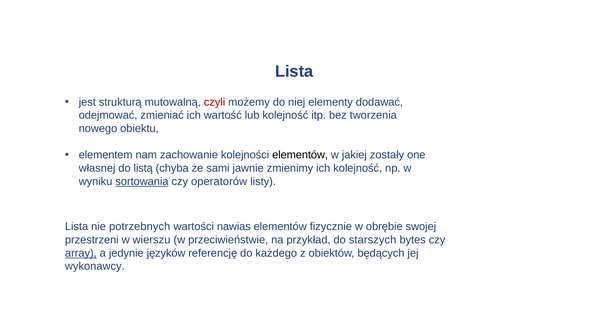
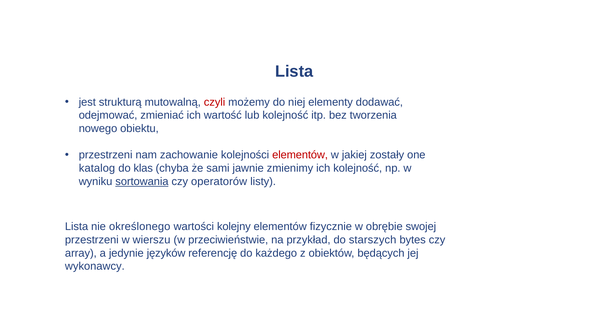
elementem at (106, 155): elementem -> przestrzeni
elementów at (300, 155) colour: black -> red
własnej: własnej -> katalog
listą: listą -> klas
potrzebnych: potrzebnych -> określonego
nawias: nawias -> kolejny
array underline: present -> none
